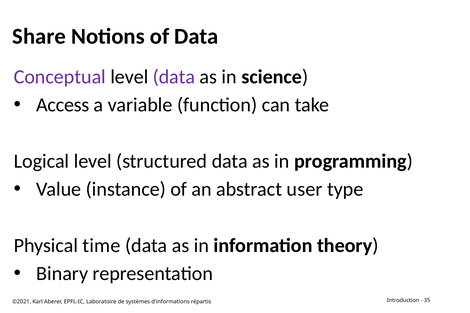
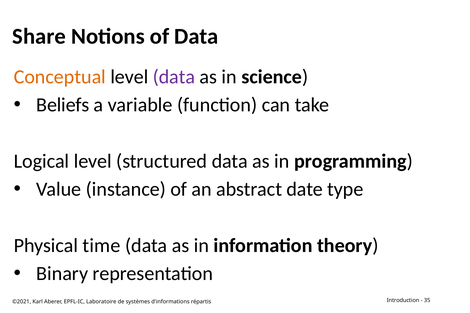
Conceptual colour: purple -> orange
Access: Access -> Beliefs
user: user -> date
